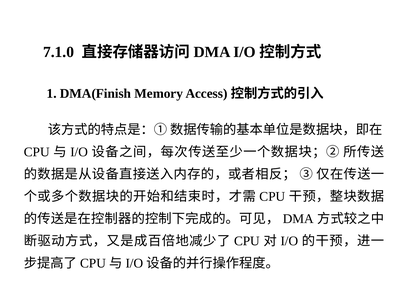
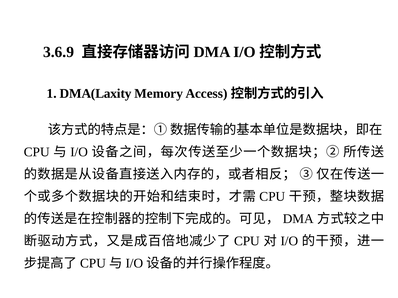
7.1.0: 7.1.0 -> 3.6.9
DMA(Finish: DMA(Finish -> DMA(Laxity
